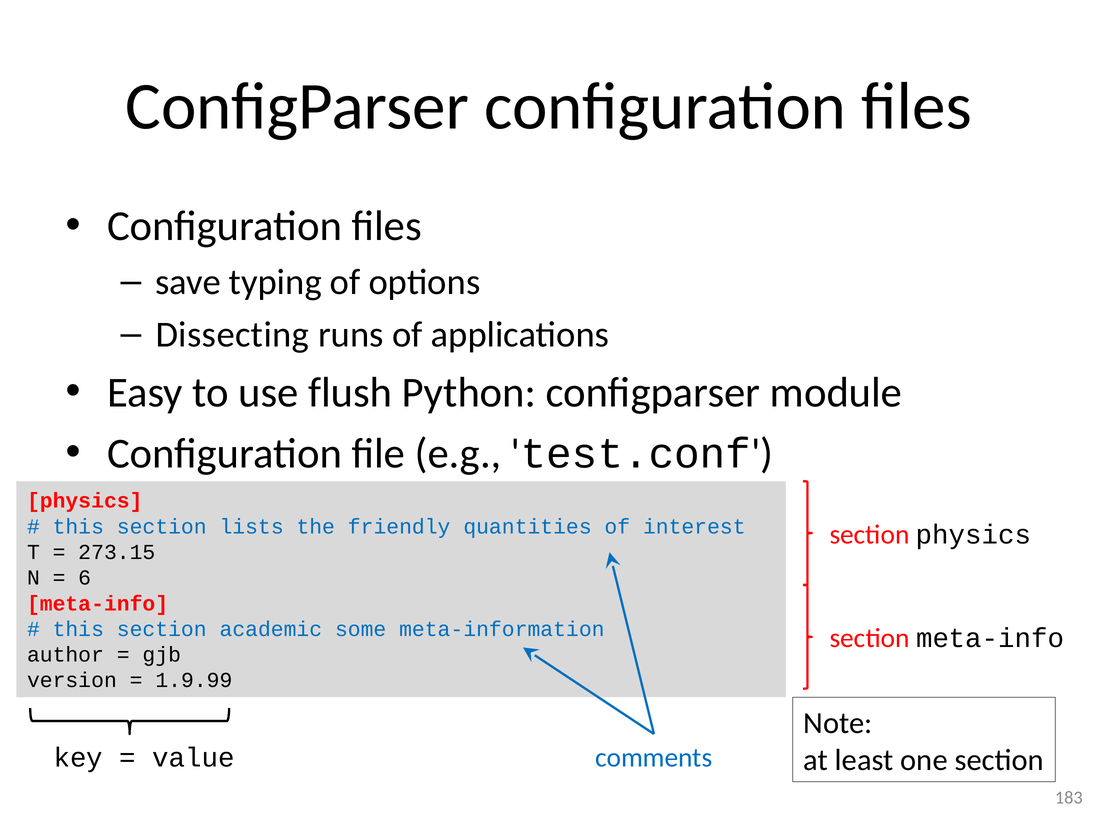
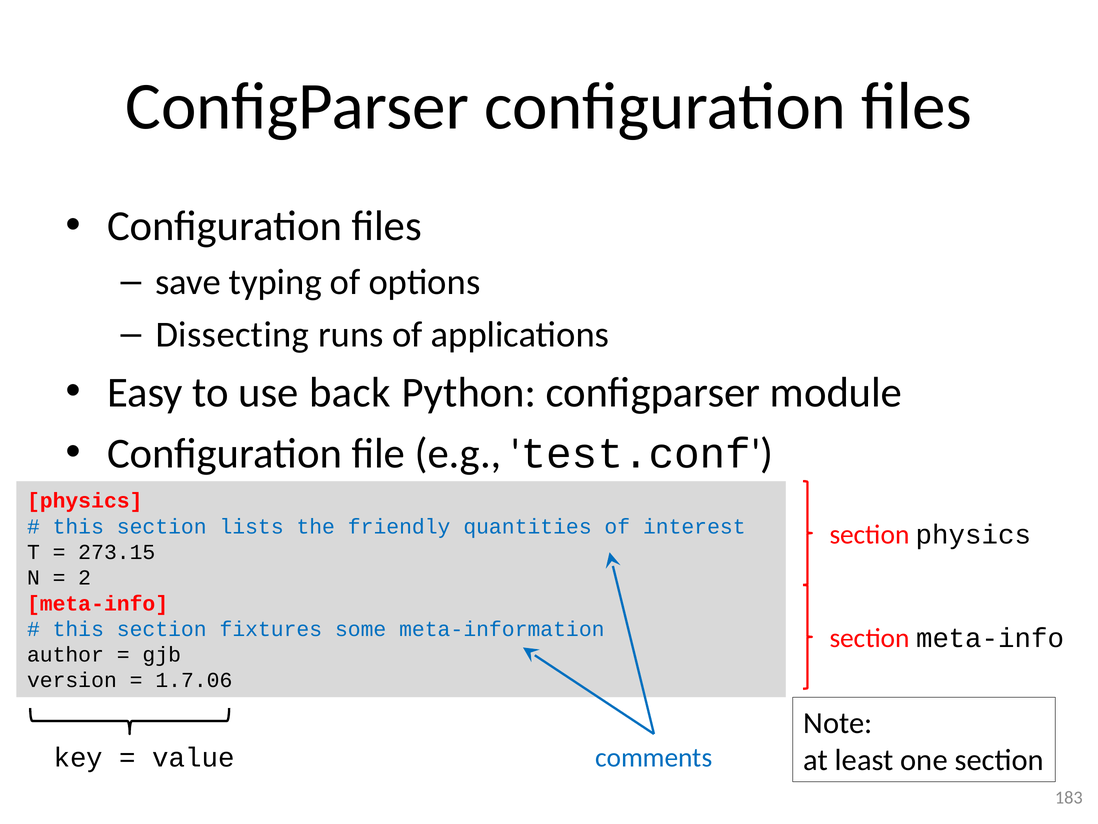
flush: flush -> back
6: 6 -> 2
academic: academic -> fixtures
1.9.99: 1.9.99 -> 1.7.06
